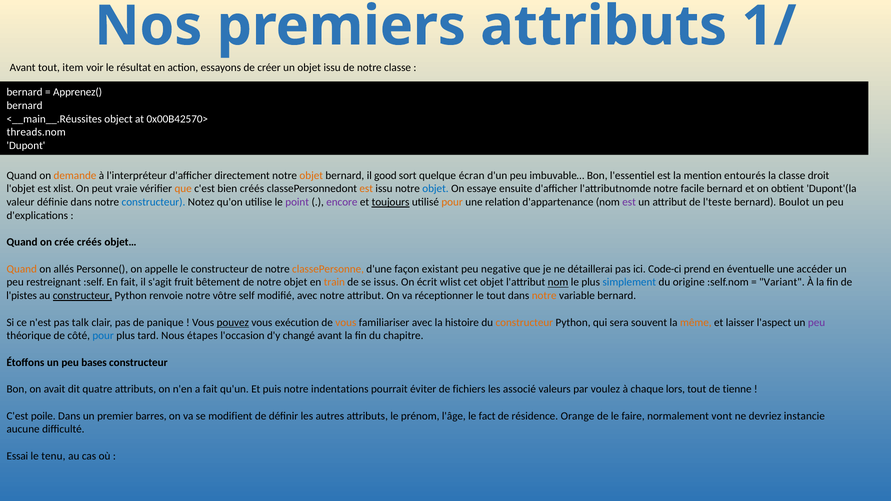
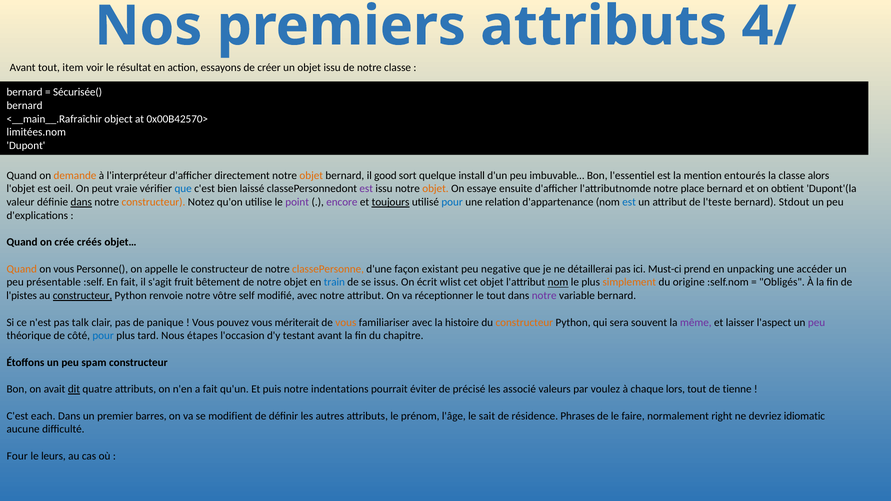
1/: 1/ -> 4/
Apprenez(: Apprenez( -> Sécurisée(
<__main__.Réussites: <__main__.Réussites -> <__main__.Rafraîchir
threads.nom: threads.nom -> limitées.nom
écran: écran -> install
droit: droit -> alors
xlist: xlist -> oeil
que at (183, 189) colour: orange -> blue
bien créés: créés -> laissé
est at (366, 189) colour: orange -> purple
objet at (435, 189) colour: blue -> orange
facile: facile -> place
dans at (81, 202) underline: none -> present
constructeur at (153, 202) colour: blue -> orange
pour at (452, 202) colour: orange -> blue
est at (629, 202) colour: purple -> blue
Boulot: Boulot -> Stdout
on allés: allés -> vous
Code-ci: Code-ci -> Must-ci
éventuelle: éventuelle -> unpacking
restreignant: restreignant -> présentable
train colour: orange -> blue
simplement colour: blue -> orange
Variant: Variant -> Obligés
notre at (544, 296) colour: orange -> purple
pouvez underline: present -> none
exécution: exécution -> mériterait
même colour: orange -> purple
changé: changé -> testant
bases: bases -> spam
dit underline: none -> present
fichiers: fichiers -> précisé
poile: poile -> each
fact: fact -> sait
Orange: Orange -> Phrases
vont: vont -> right
instancie: instancie -> idiomatic
Essai: Essai -> Four
tenu: tenu -> leurs
